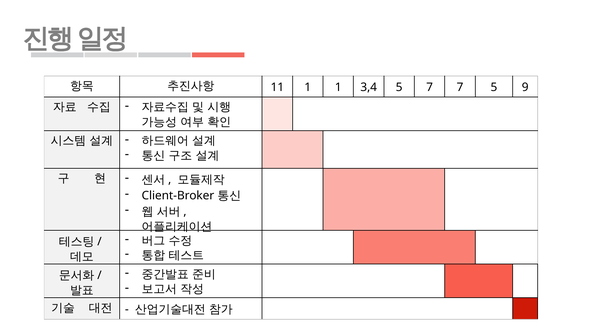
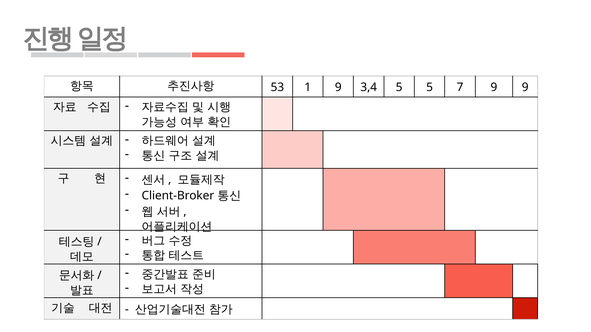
11: 11 -> 53
1 1: 1 -> 9
5 7: 7 -> 5
7 5: 5 -> 9
